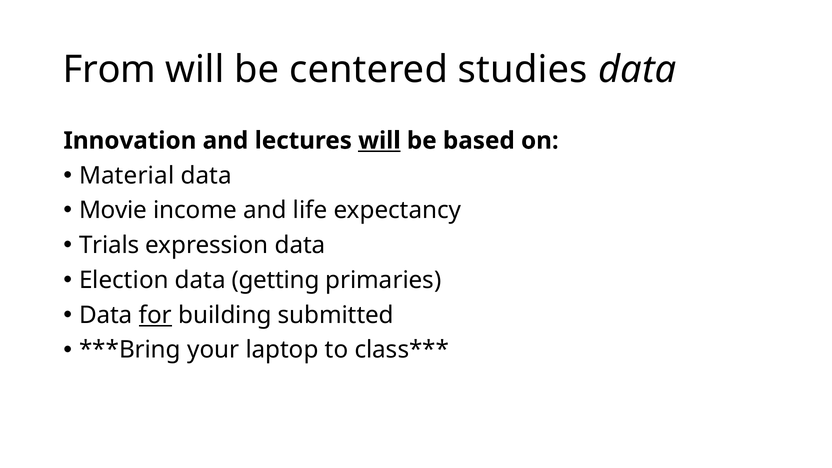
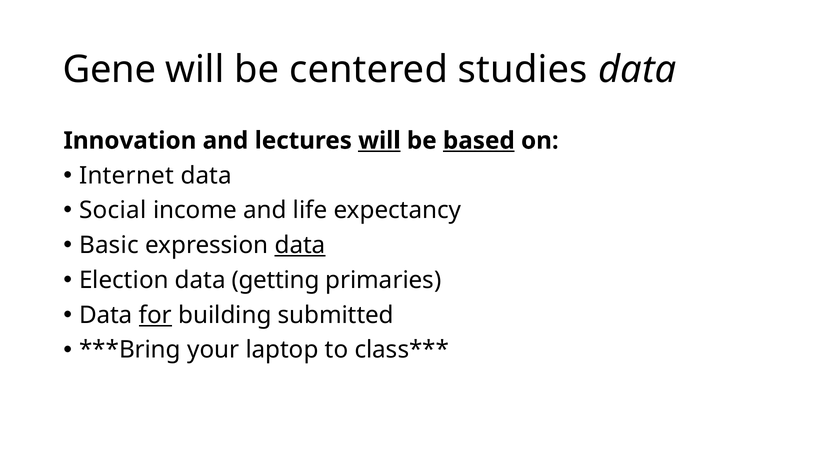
From: From -> Gene
based underline: none -> present
Material: Material -> Internet
Movie: Movie -> Social
Trials: Trials -> Basic
data at (300, 245) underline: none -> present
